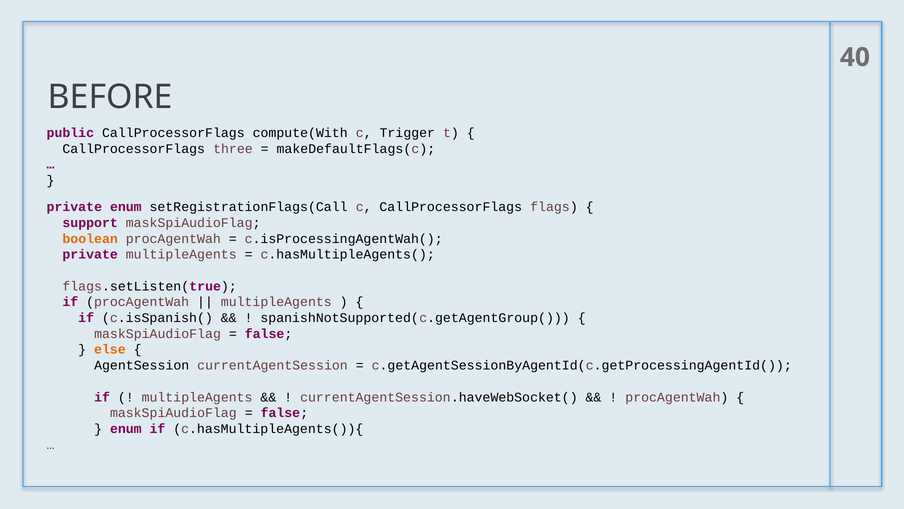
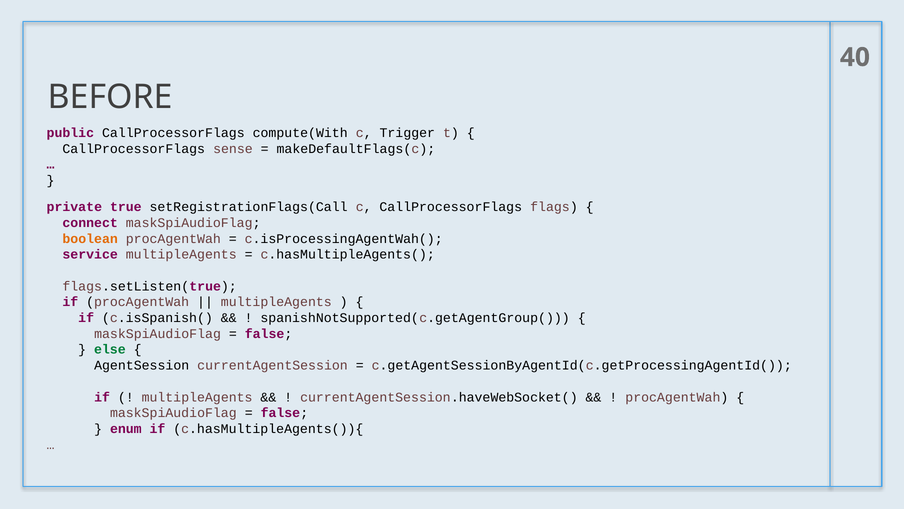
three: three -> sense
private enum: enum -> true
support: support -> connect
private at (90, 254): private -> service
else colour: orange -> green
